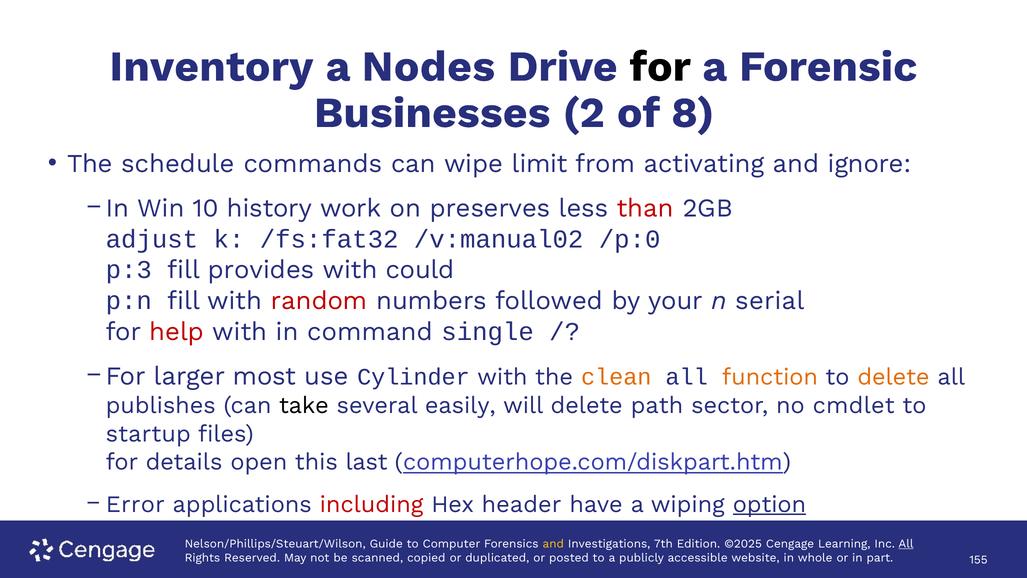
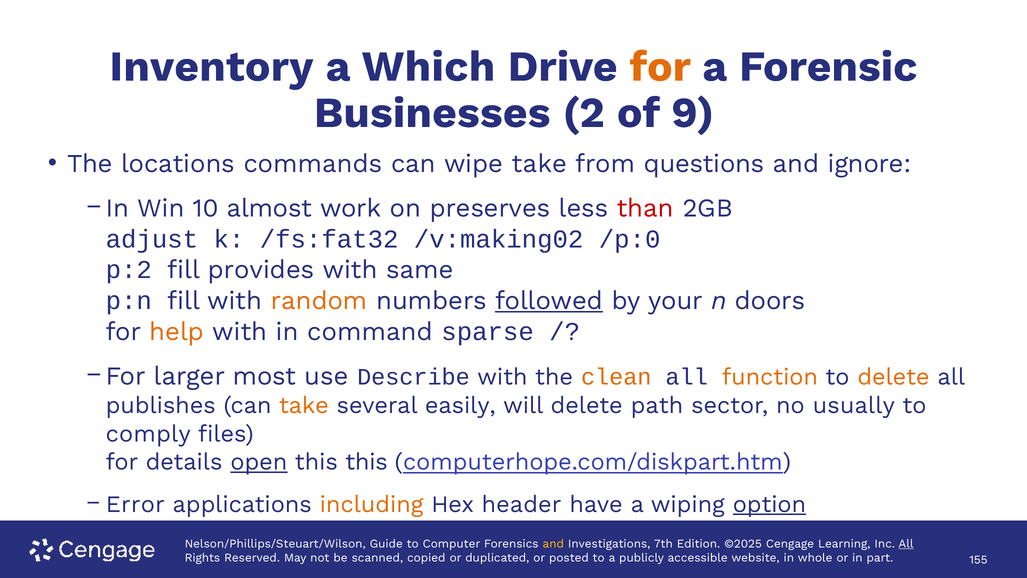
Nodes: Nodes -> Which
for at (660, 67) colour: black -> orange
8: 8 -> 9
schedule: schedule -> locations
wipe limit: limit -> take
activating: activating -> questions
history: history -> almost
/v:manual02: /v:manual02 -> /v:making02
p:3: p:3 -> p:2
could: could -> same
random colour: red -> orange
followed underline: none -> present
serial: serial -> doors
help colour: red -> orange
single: single -> sparse
Cylinder: Cylinder -> Describe
take at (304, 405) colour: black -> orange
cmdlet: cmdlet -> usually
startup: startup -> comply
open underline: none -> present
this last: last -> this
including colour: red -> orange
